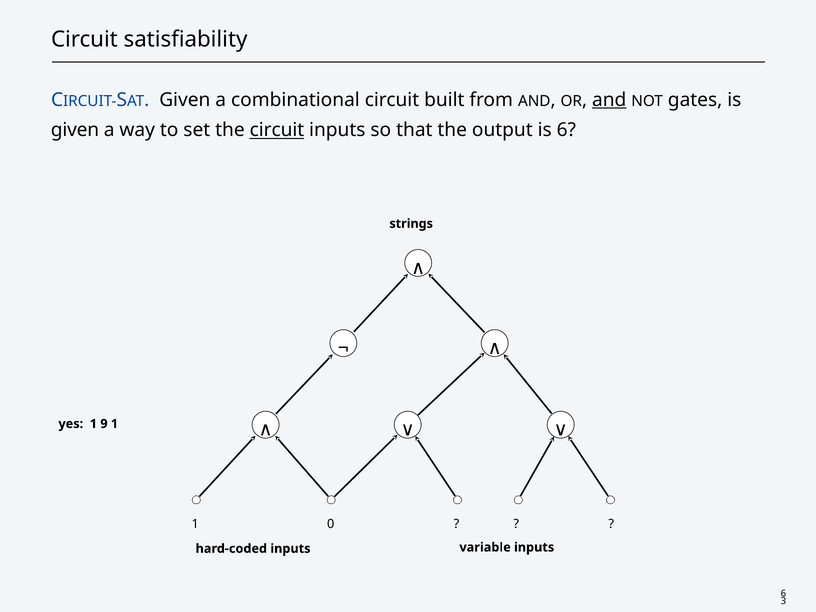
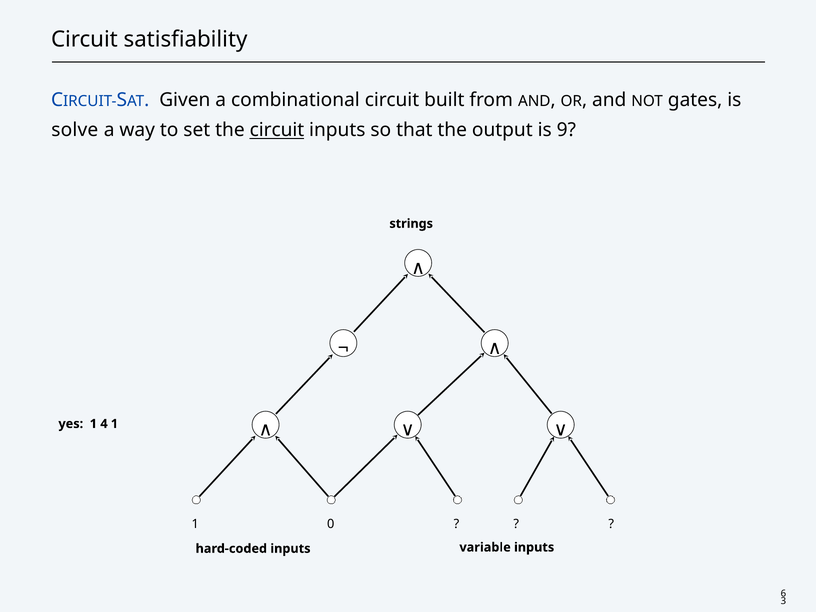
and at (609, 100) underline: present -> none
given at (75, 130): given -> solve
is 6: 6 -> 9
9: 9 -> 4
